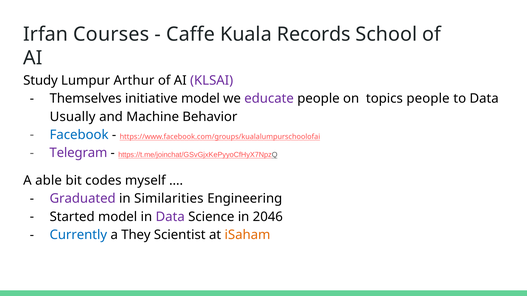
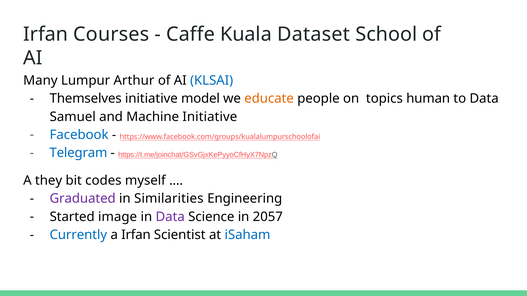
Records: Records -> Dataset
Study: Study -> Many
KLSAI colour: purple -> blue
educate colour: purple -> orange
topics people: people -> human
Usually: Usually -> Samuel
Machine Behavior: Behavior -> Initiative
Telegram colour: purple -> blue
able: able -> they
Started model: model -> image
2046: 2046 -> 2057
a They: They -> Irfan
iSaham colour: orange -> blue
